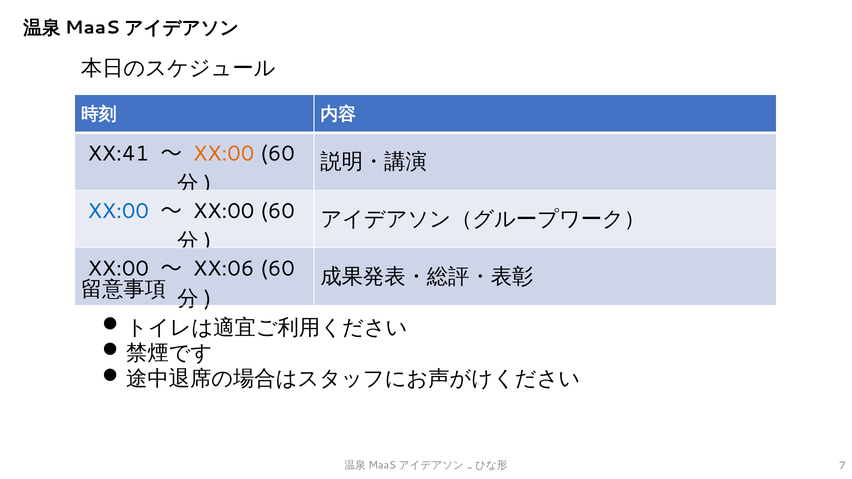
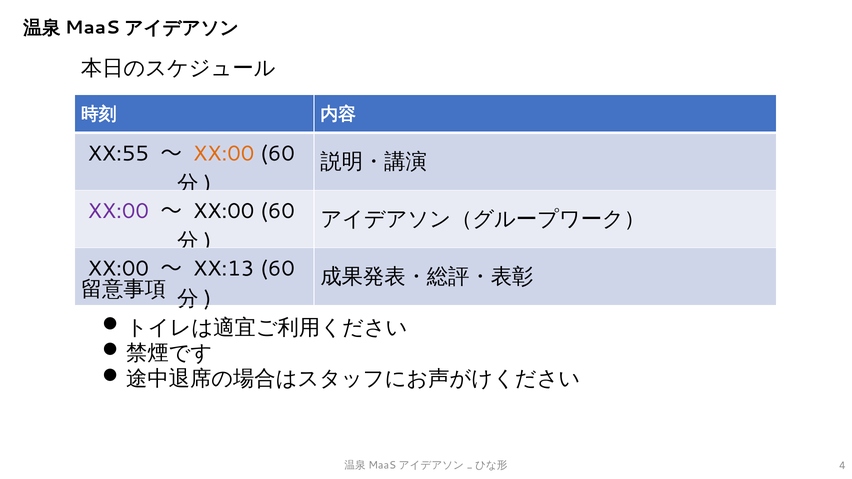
XX:41: XX:41 -> XX:55
XX:00 at (118, 211) colour: blue -> purple
XX:06: XX:06 -> XX:13
7: 7 -> 4
